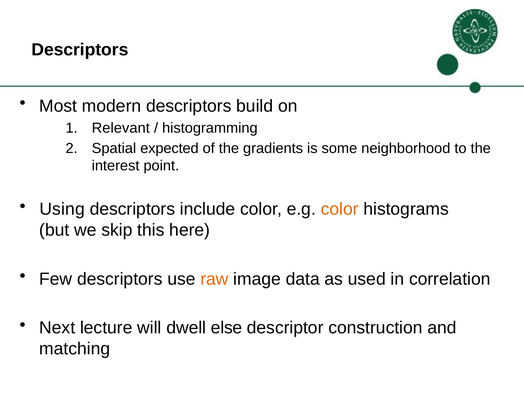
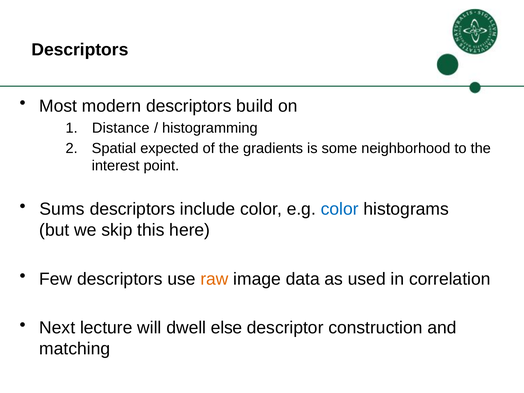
Relevant: Relevant -> Distance
Using: Using -> Sums
color at (340, 209) colour: orange -> blue
